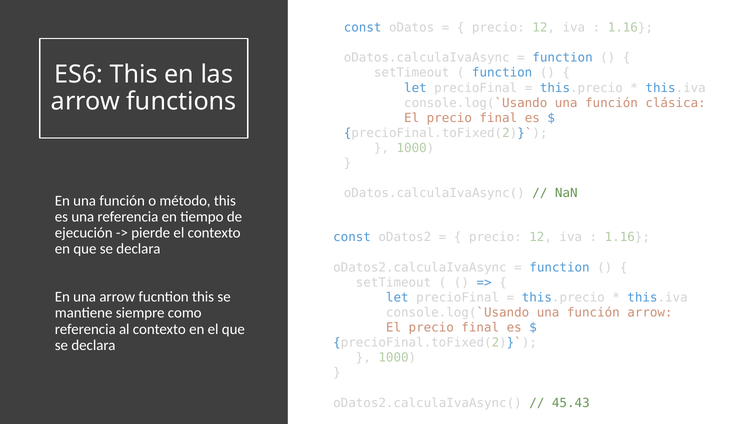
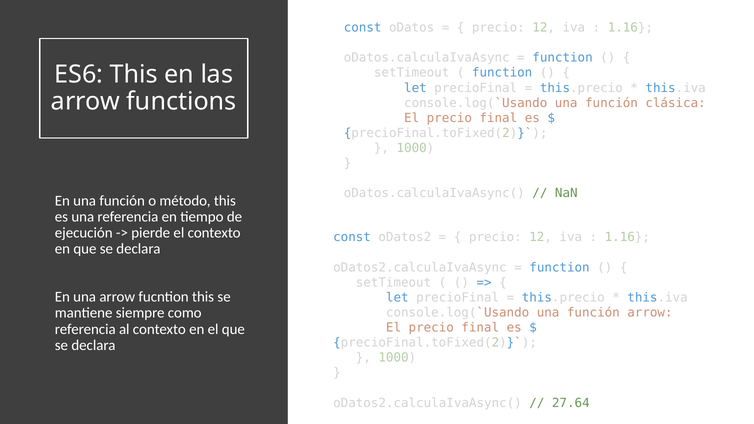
45.43: 45.43 -> 27.64
